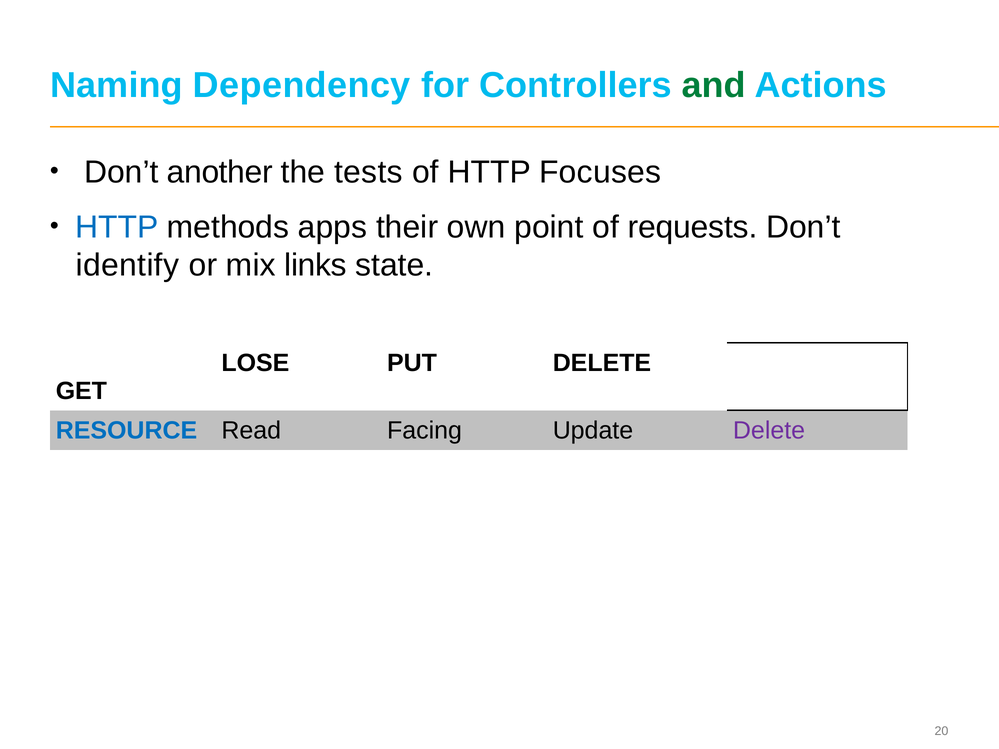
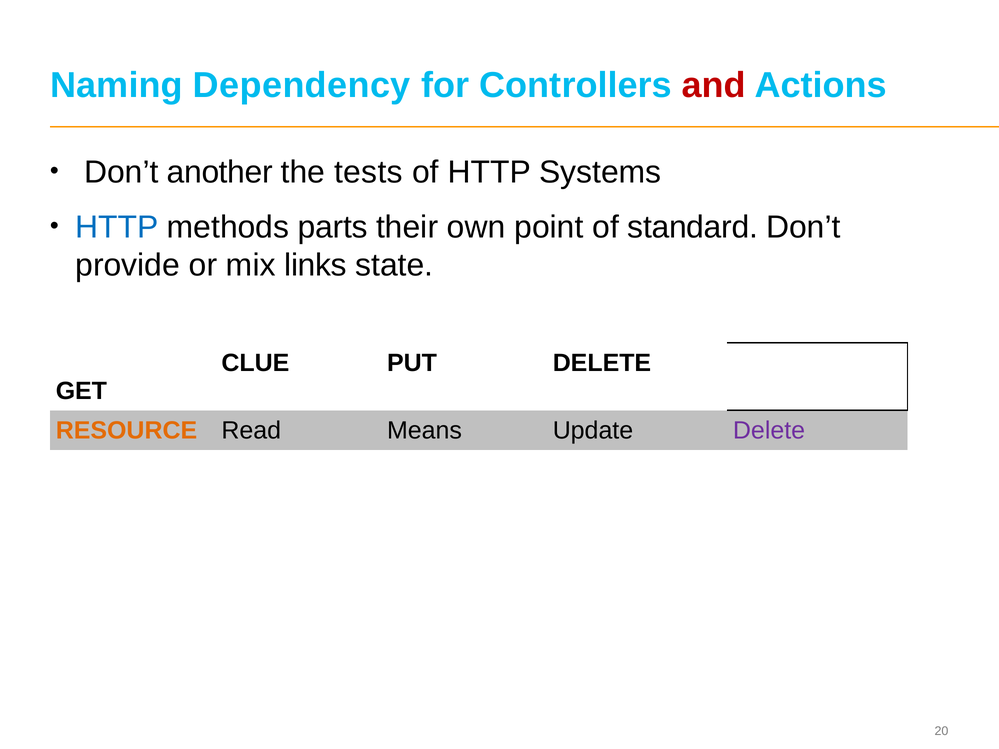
and colour: green -> red
Focuses: Focuses -> Systems
apps: apps -> parts
requests: requests -> standard
identify: identify -> provide
LOSE: LOSE -> CLUE
RESOURCE colour: blue -> orange
Facing: Facing -> Means
